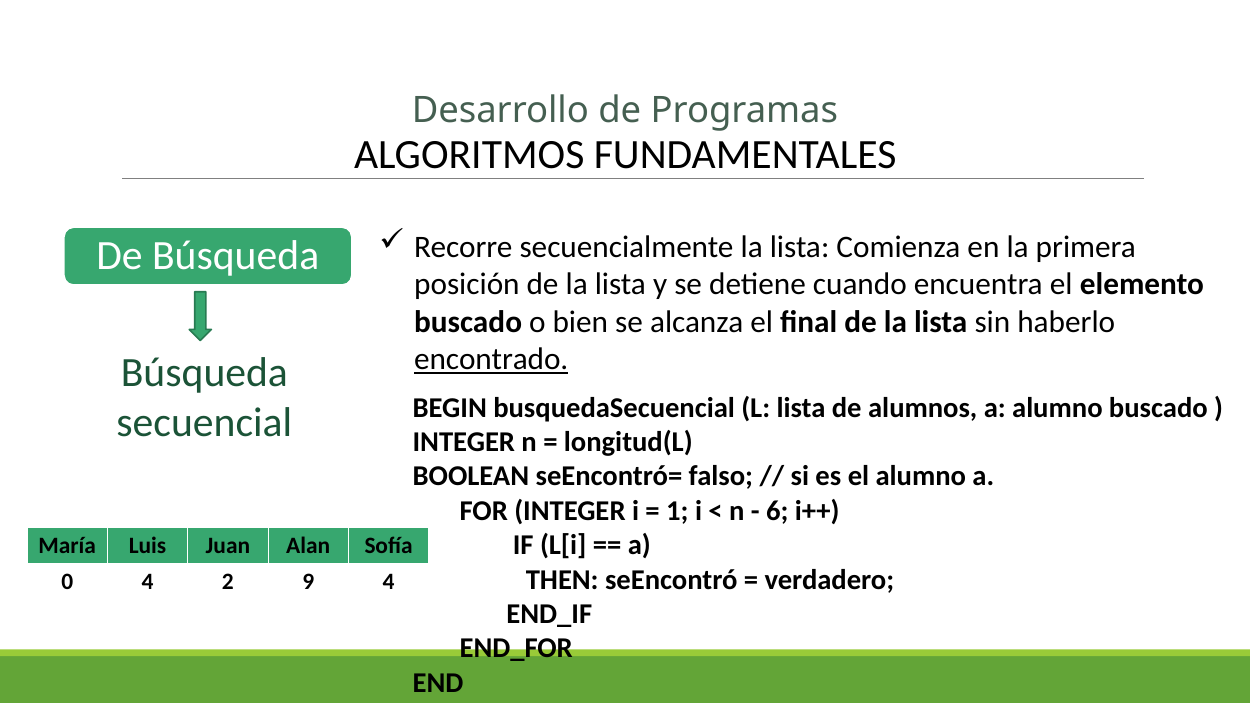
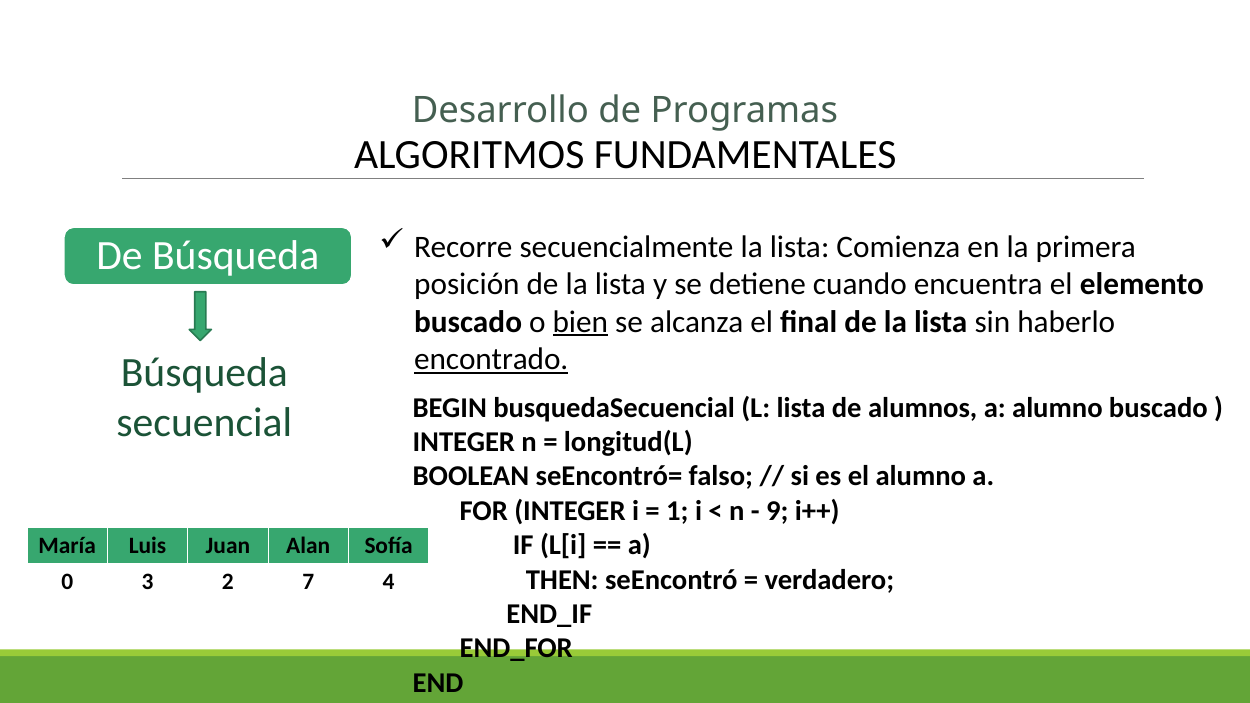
bien underline: none -> present
6: 6 -> 9
0 4: 4 -> 3
9: 9 -> 7
